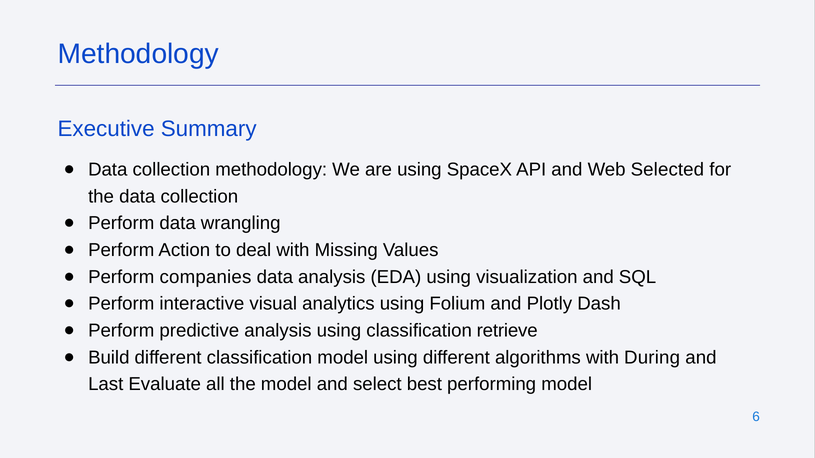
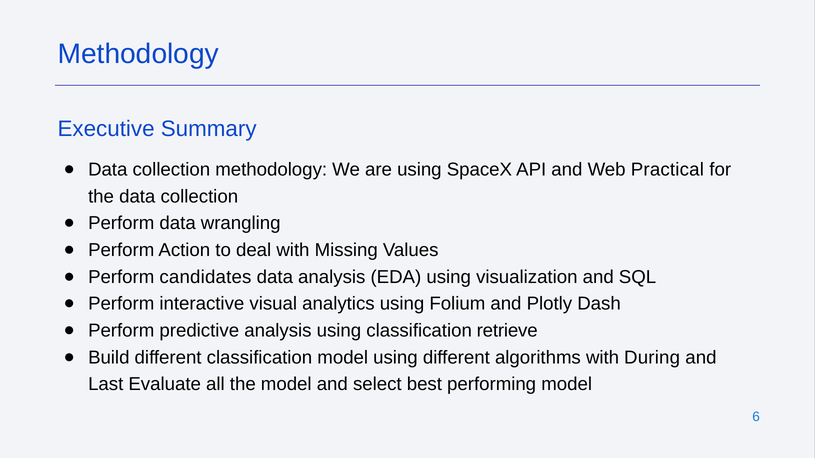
Selected: Selected -> Practical
companies: companies -> candidates
